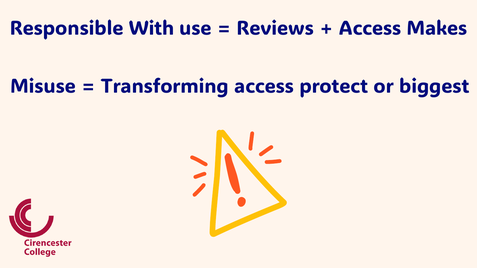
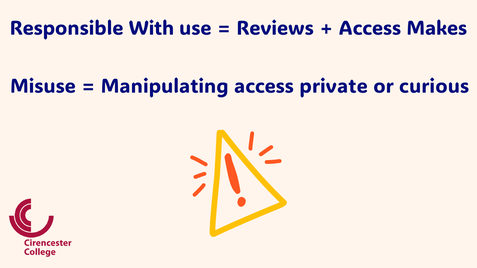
Transforming: Transforming -> Manipulating
protect: protect -> private
biggest: biggest -> curious
